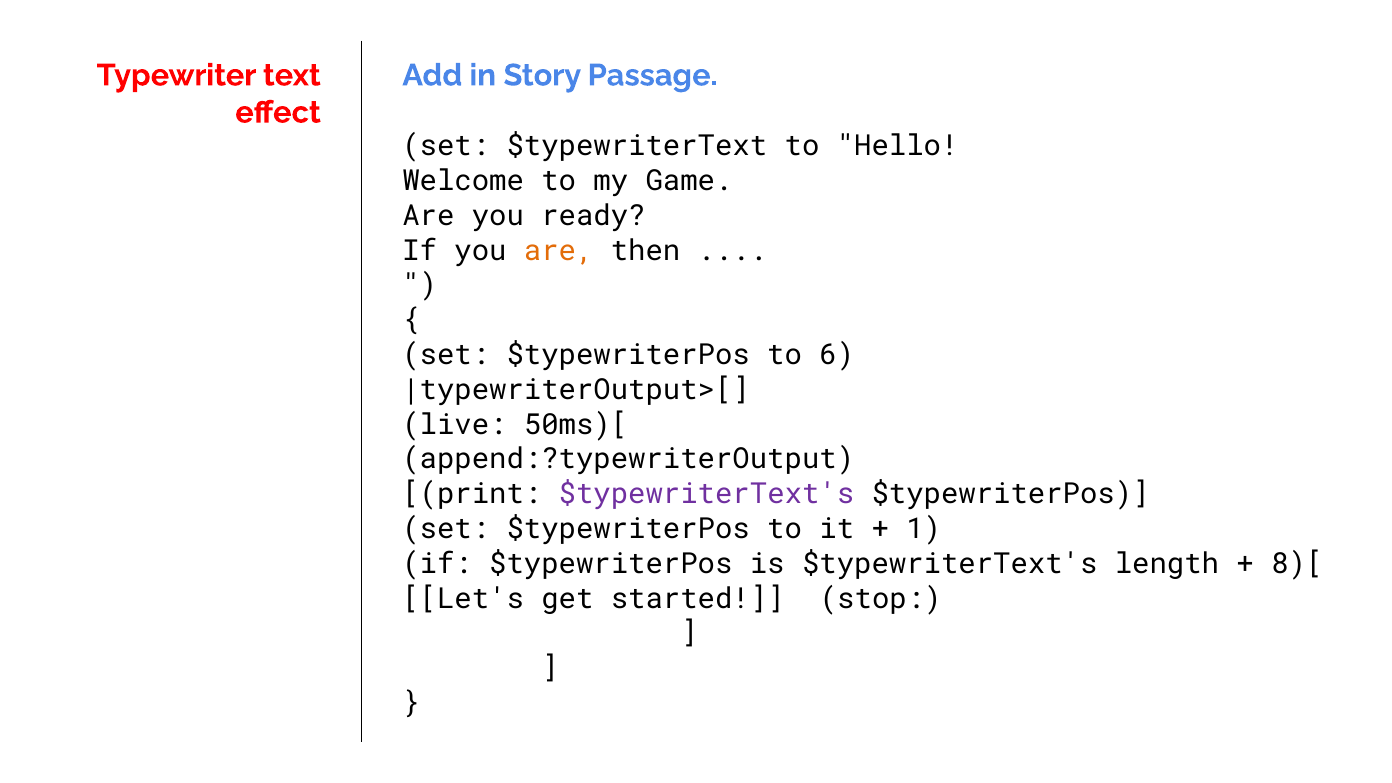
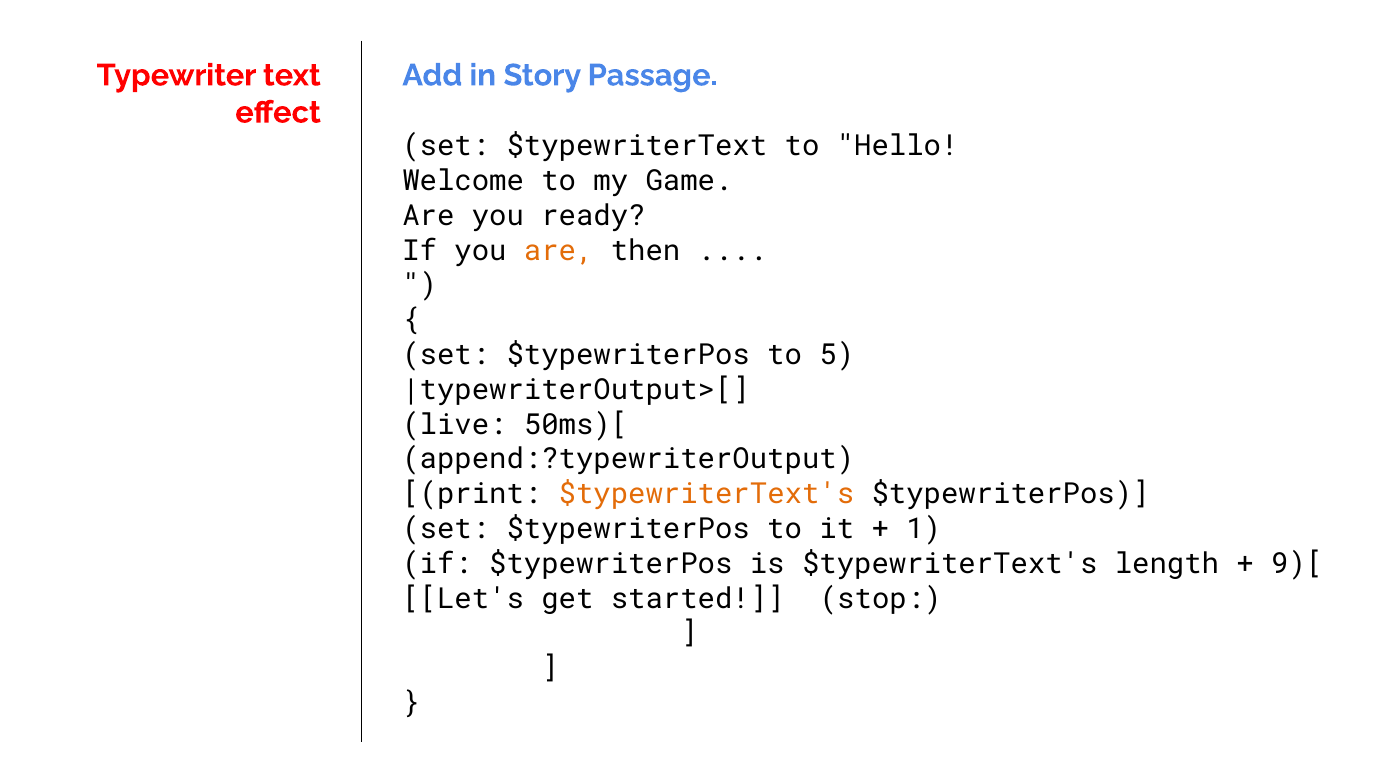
6: 6 -> 5
$typewriterText's at (706, 494) colour: purple -> orange
8)[: 8)[ -> 9)[
